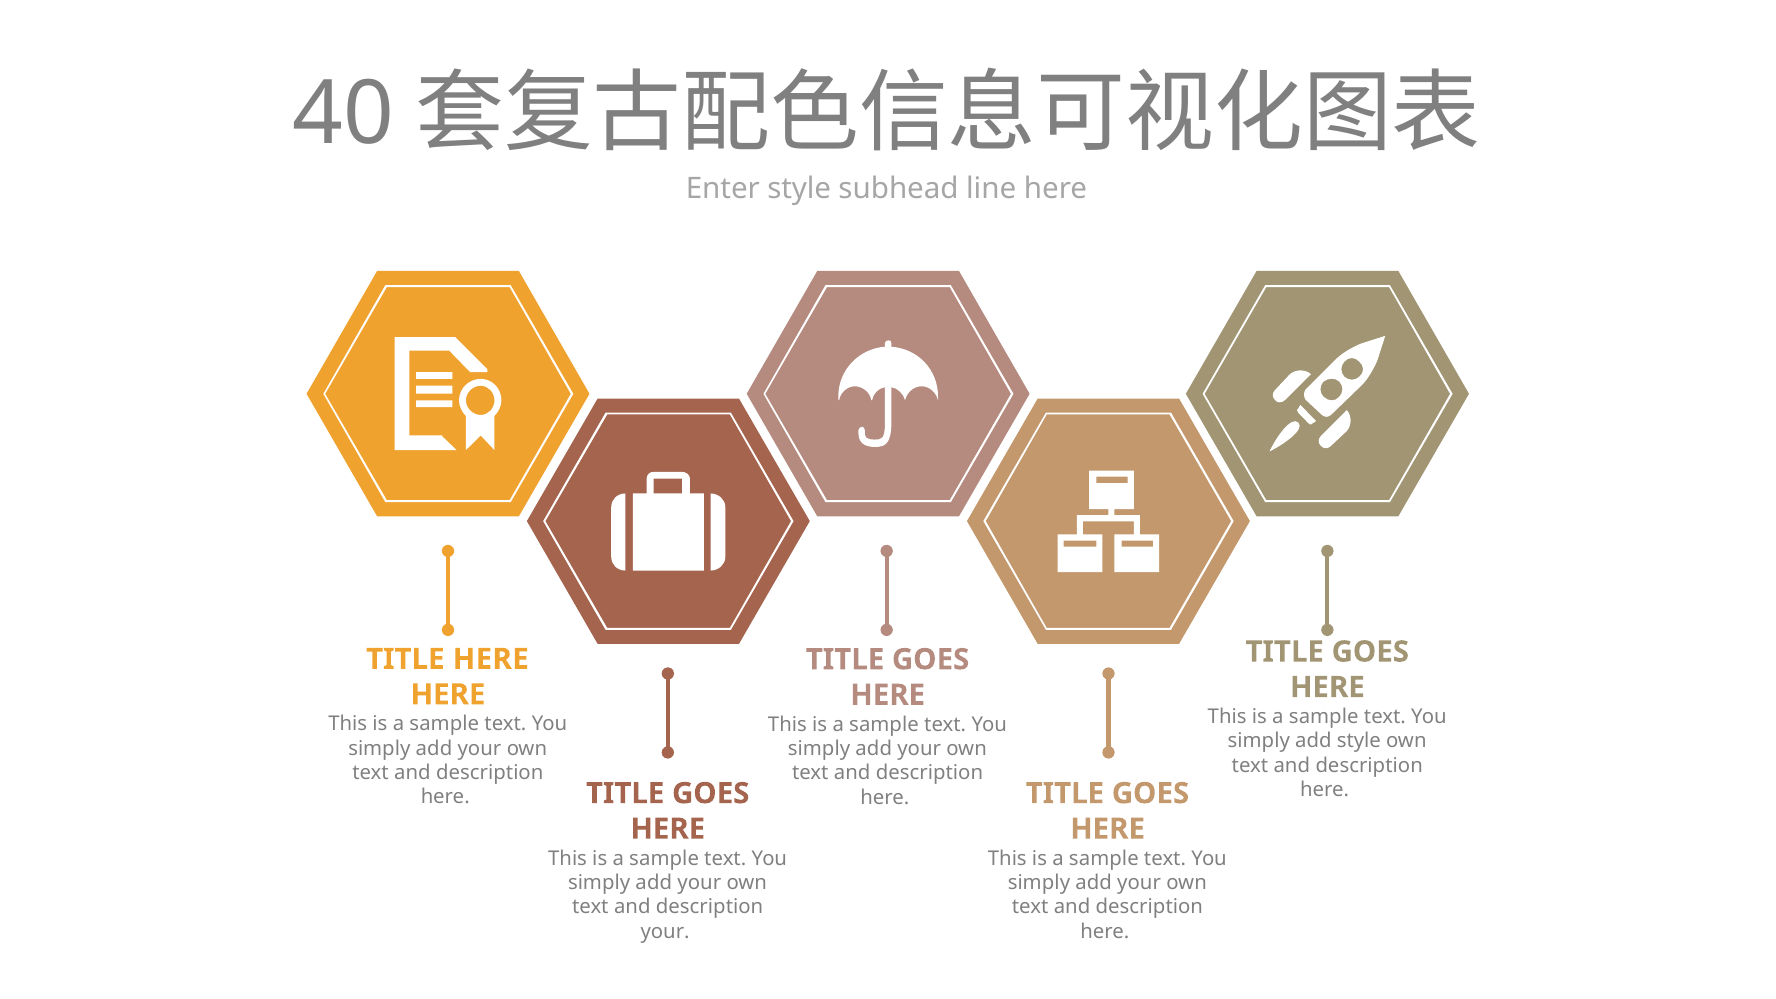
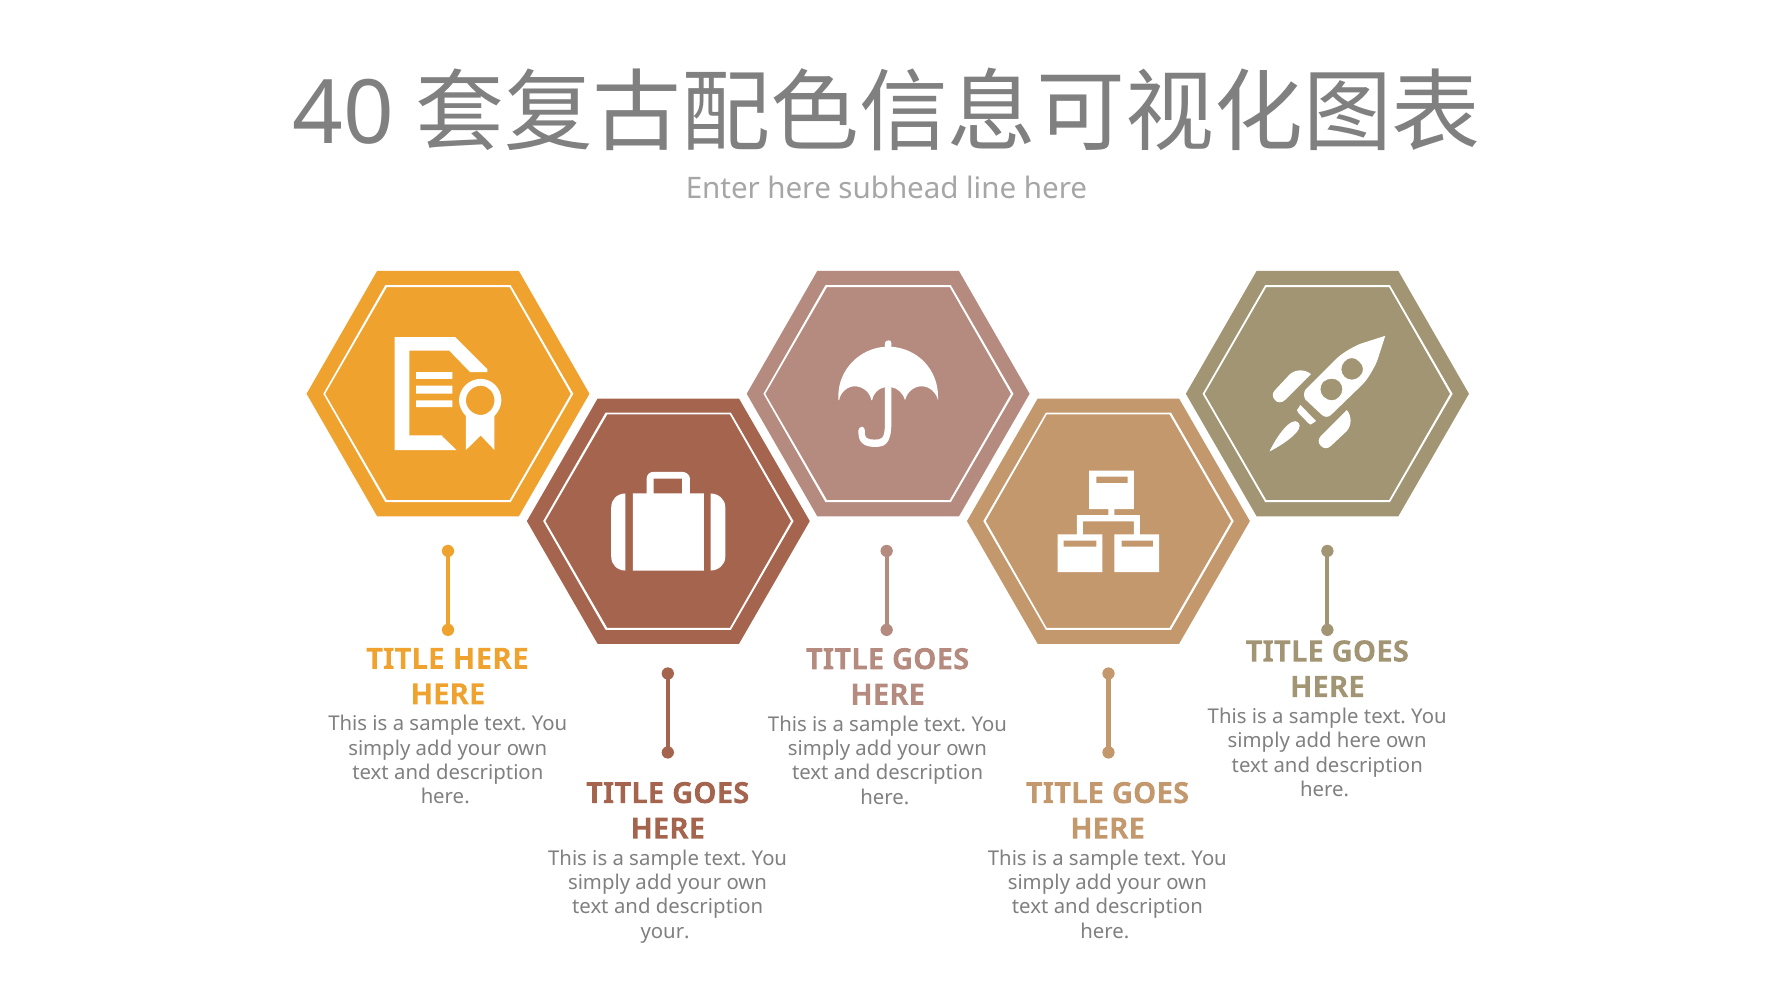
Enter style: style -> here
add style: style -> here
